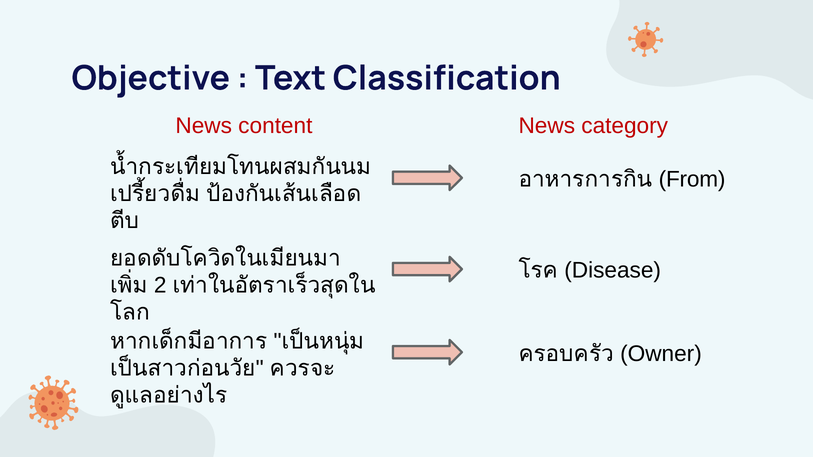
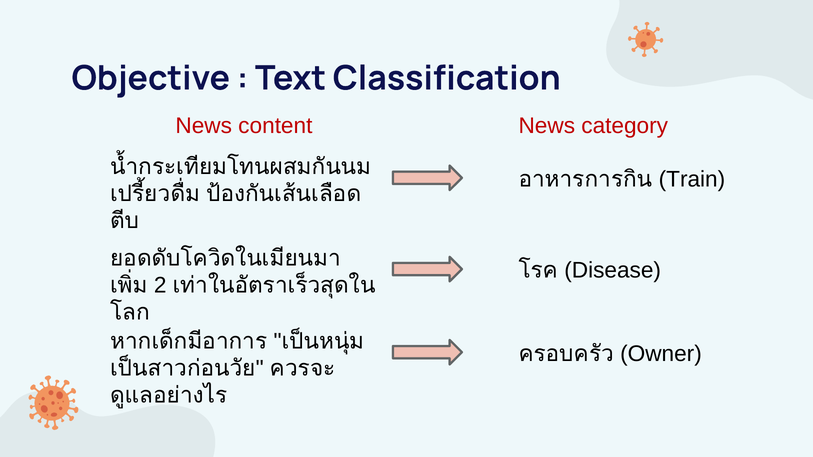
From: From -> Train
